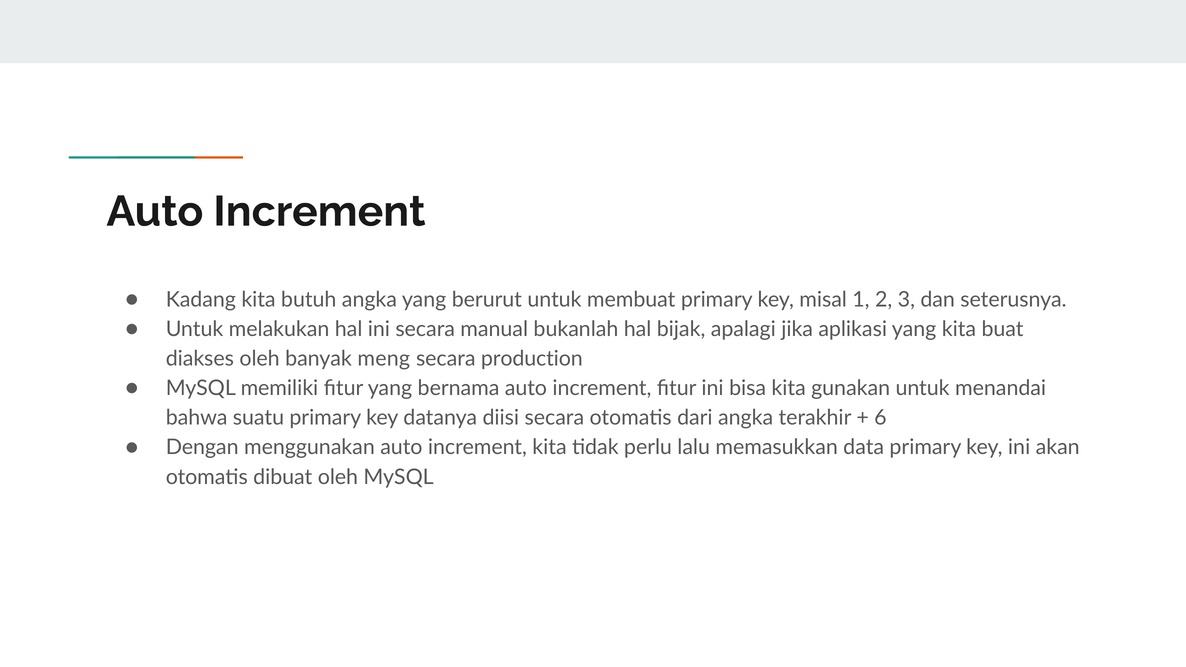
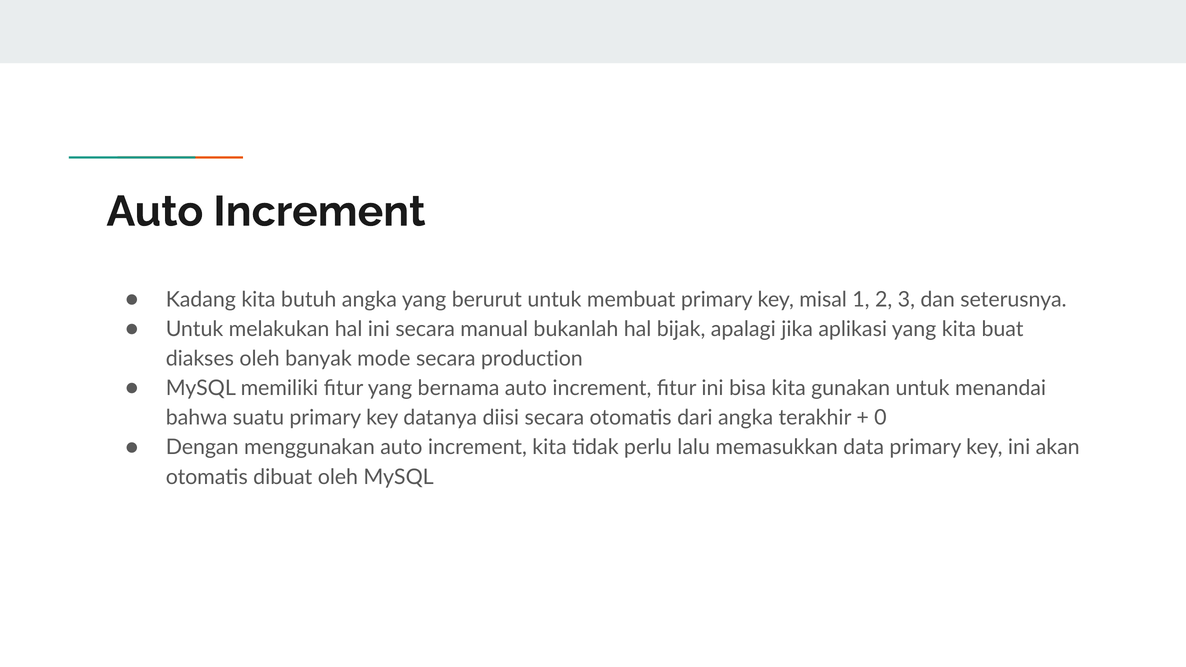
meng: meng -> mode
6: 6 -> 0
